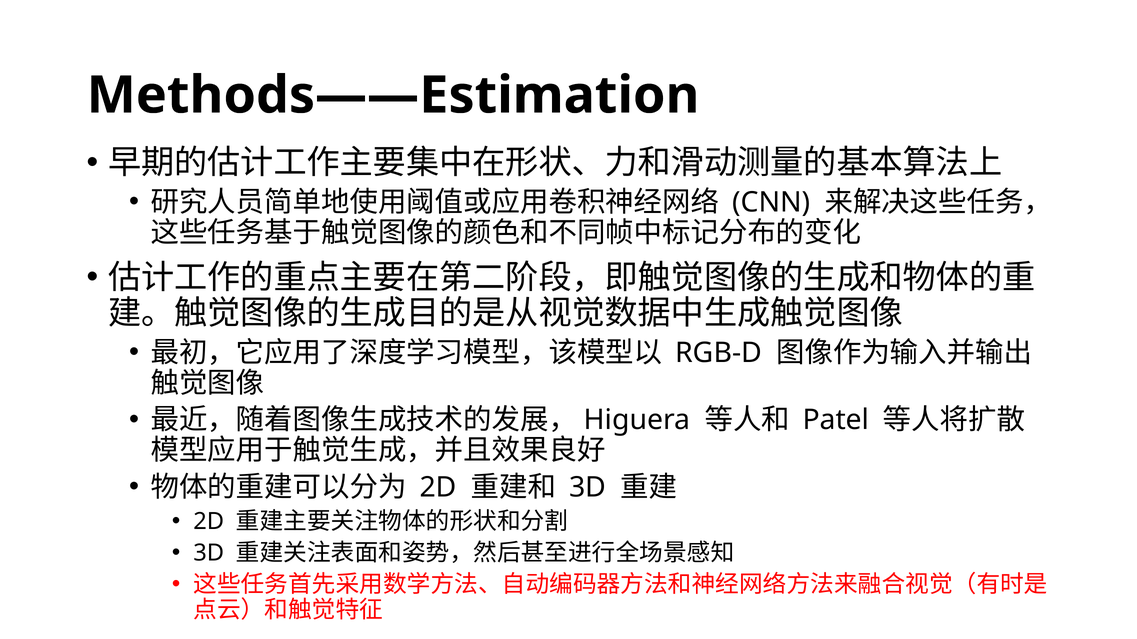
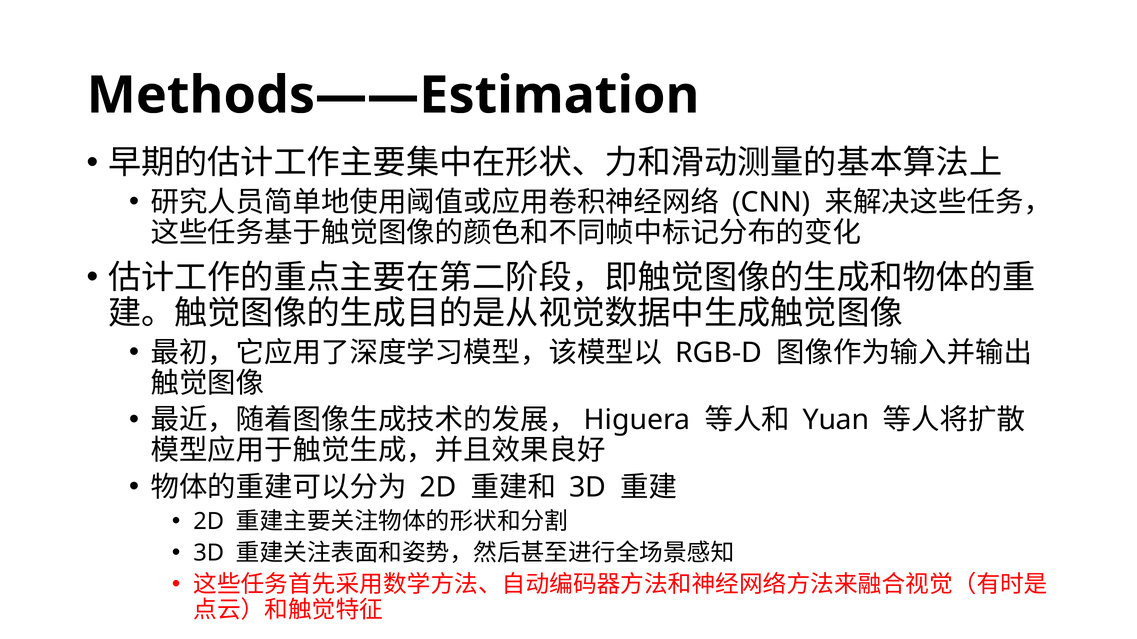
Patel: Patel -> Yuan
